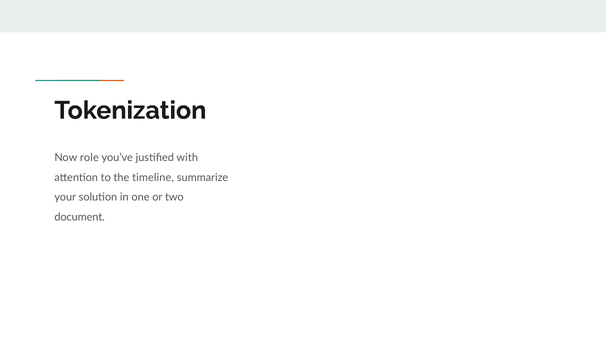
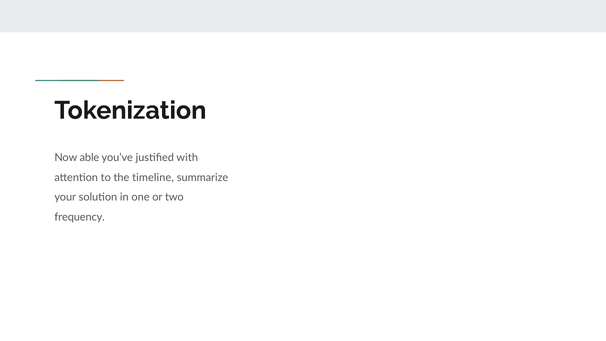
role: role -> able
document: document -> frequency
